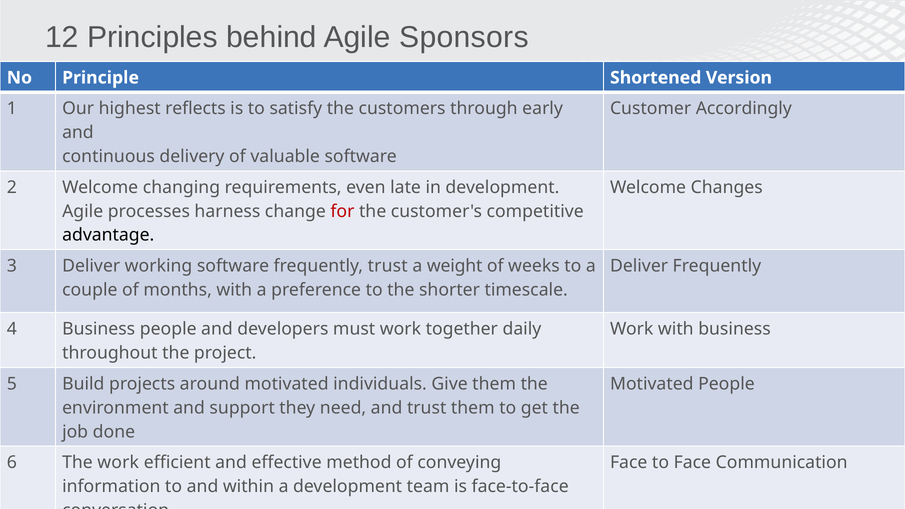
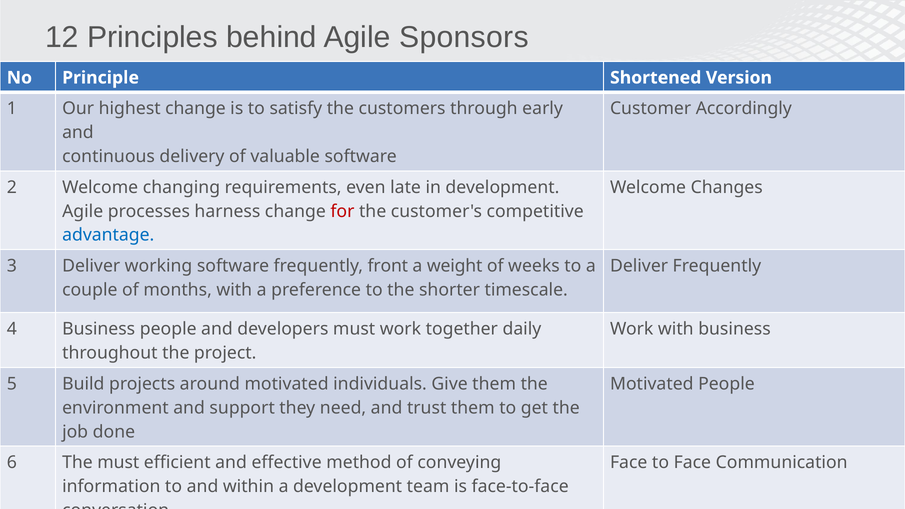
highest reflects: reflects -> change
advantage colour: black -> blue
frequently trust: trust -> front
The work: work -> must
